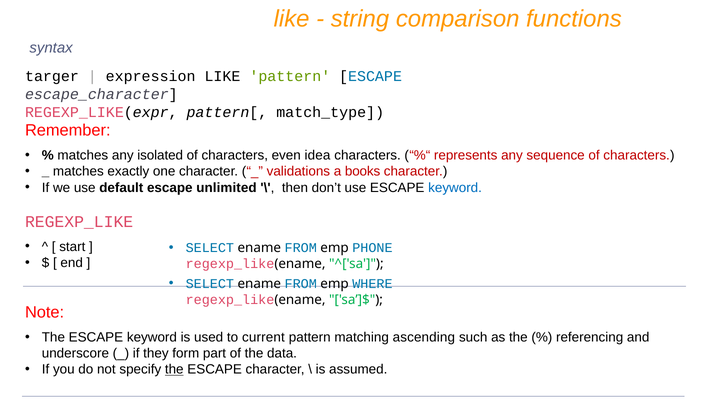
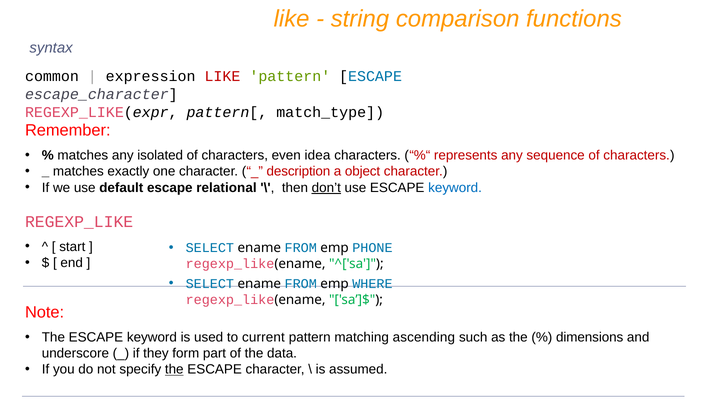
targer: targer -> common
LIKE at (222, 76) colour: black -> red
validations: validations -> description
books: books -> object
unlimited: unlimited -> relational
don’t underline: none -> present
referencing: referencing -> dimensions
